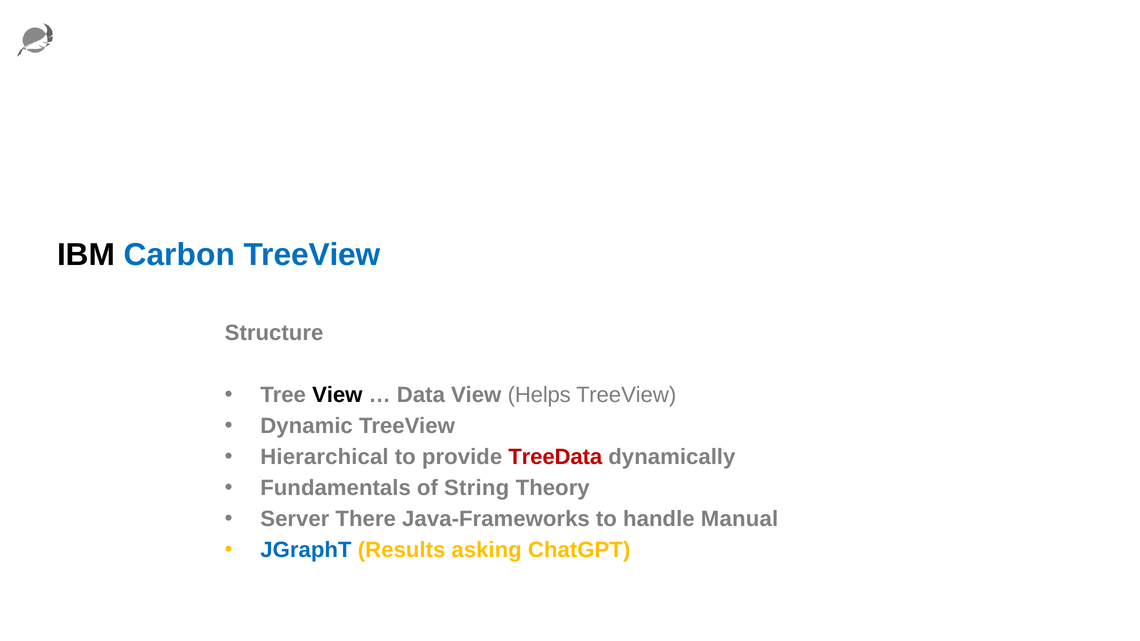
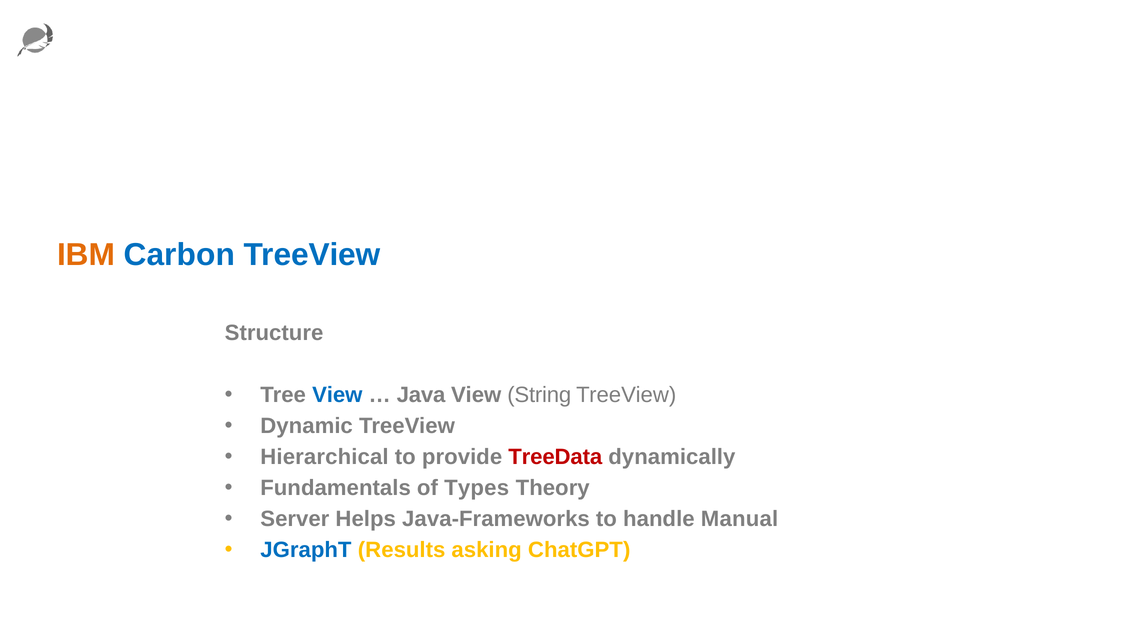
IBM colour: black -> orange
View at (337, 395) colour: black -> blue
Data: Data -> Java
Helps: Helps -> String
String: String -> Types
There: There -> Helps
